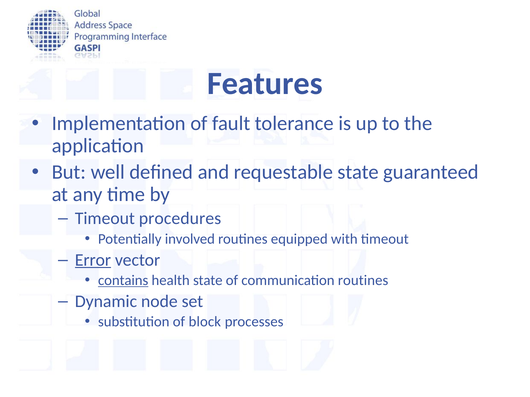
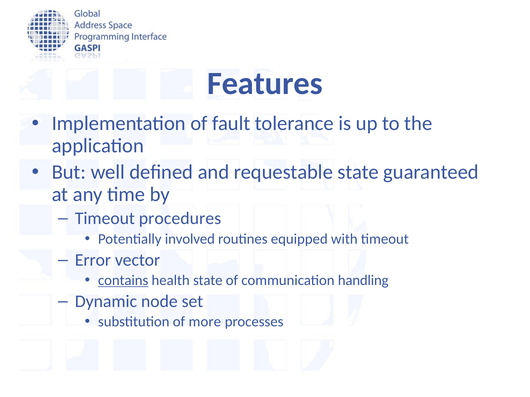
Error underline: present -> none
communication routines: routines -> handling
block: block -> more
